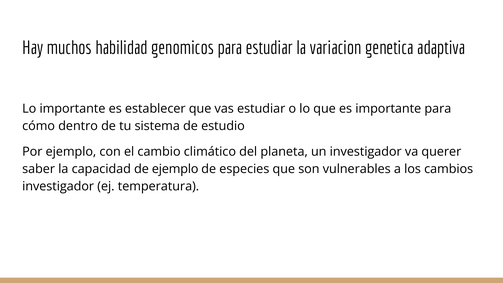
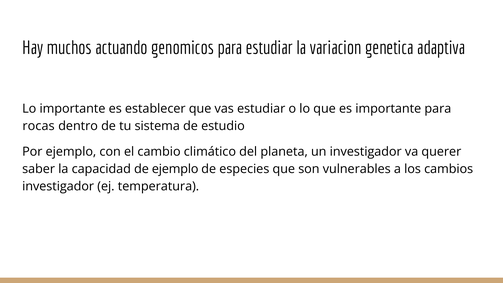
habilidad: habilidad -> actuando
cómo: cómo -> rocas
